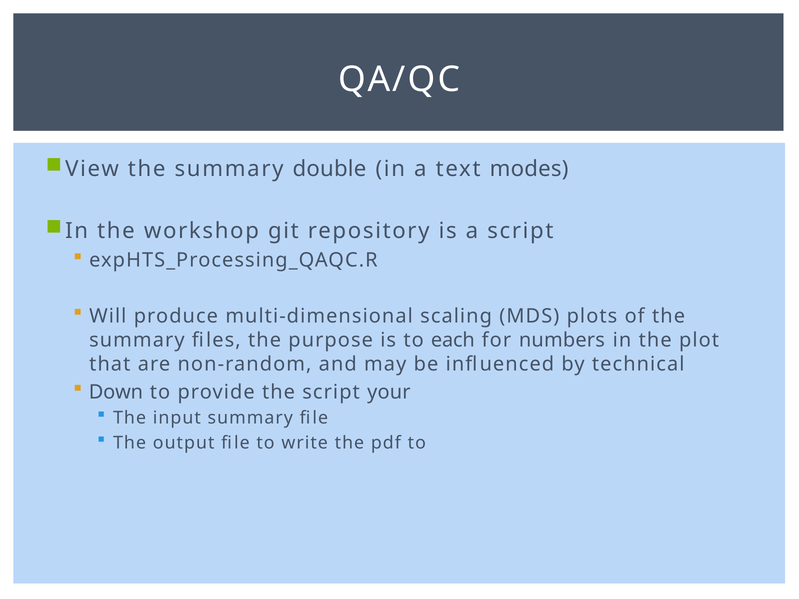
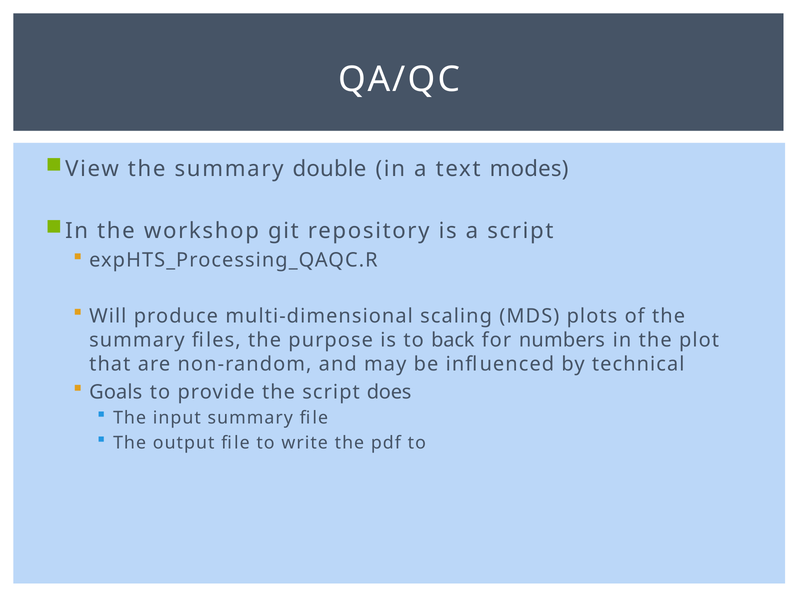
each: each -> back
Down: Down -> Goals
your: your -> does
